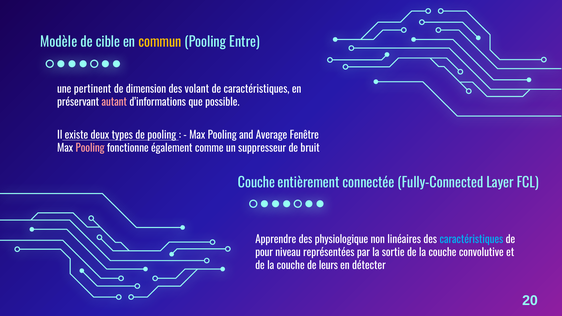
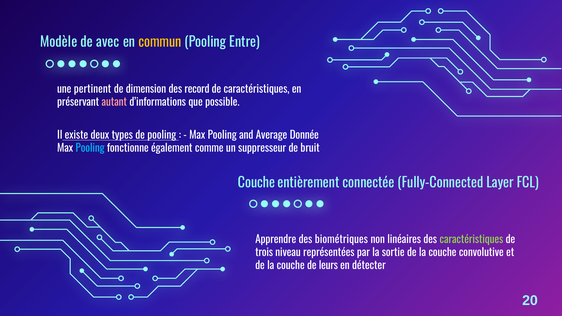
cible: cible -> avec
volant: volant -> record
Fenêtre: Fenêtre -> Donnée
Pooling at (90, 148) colour: pink -> light blue
physiologique: physiologique -> biométriques
caractéristiques at (471, 240) colour: light blue -> light green
pour: pour -> trois
